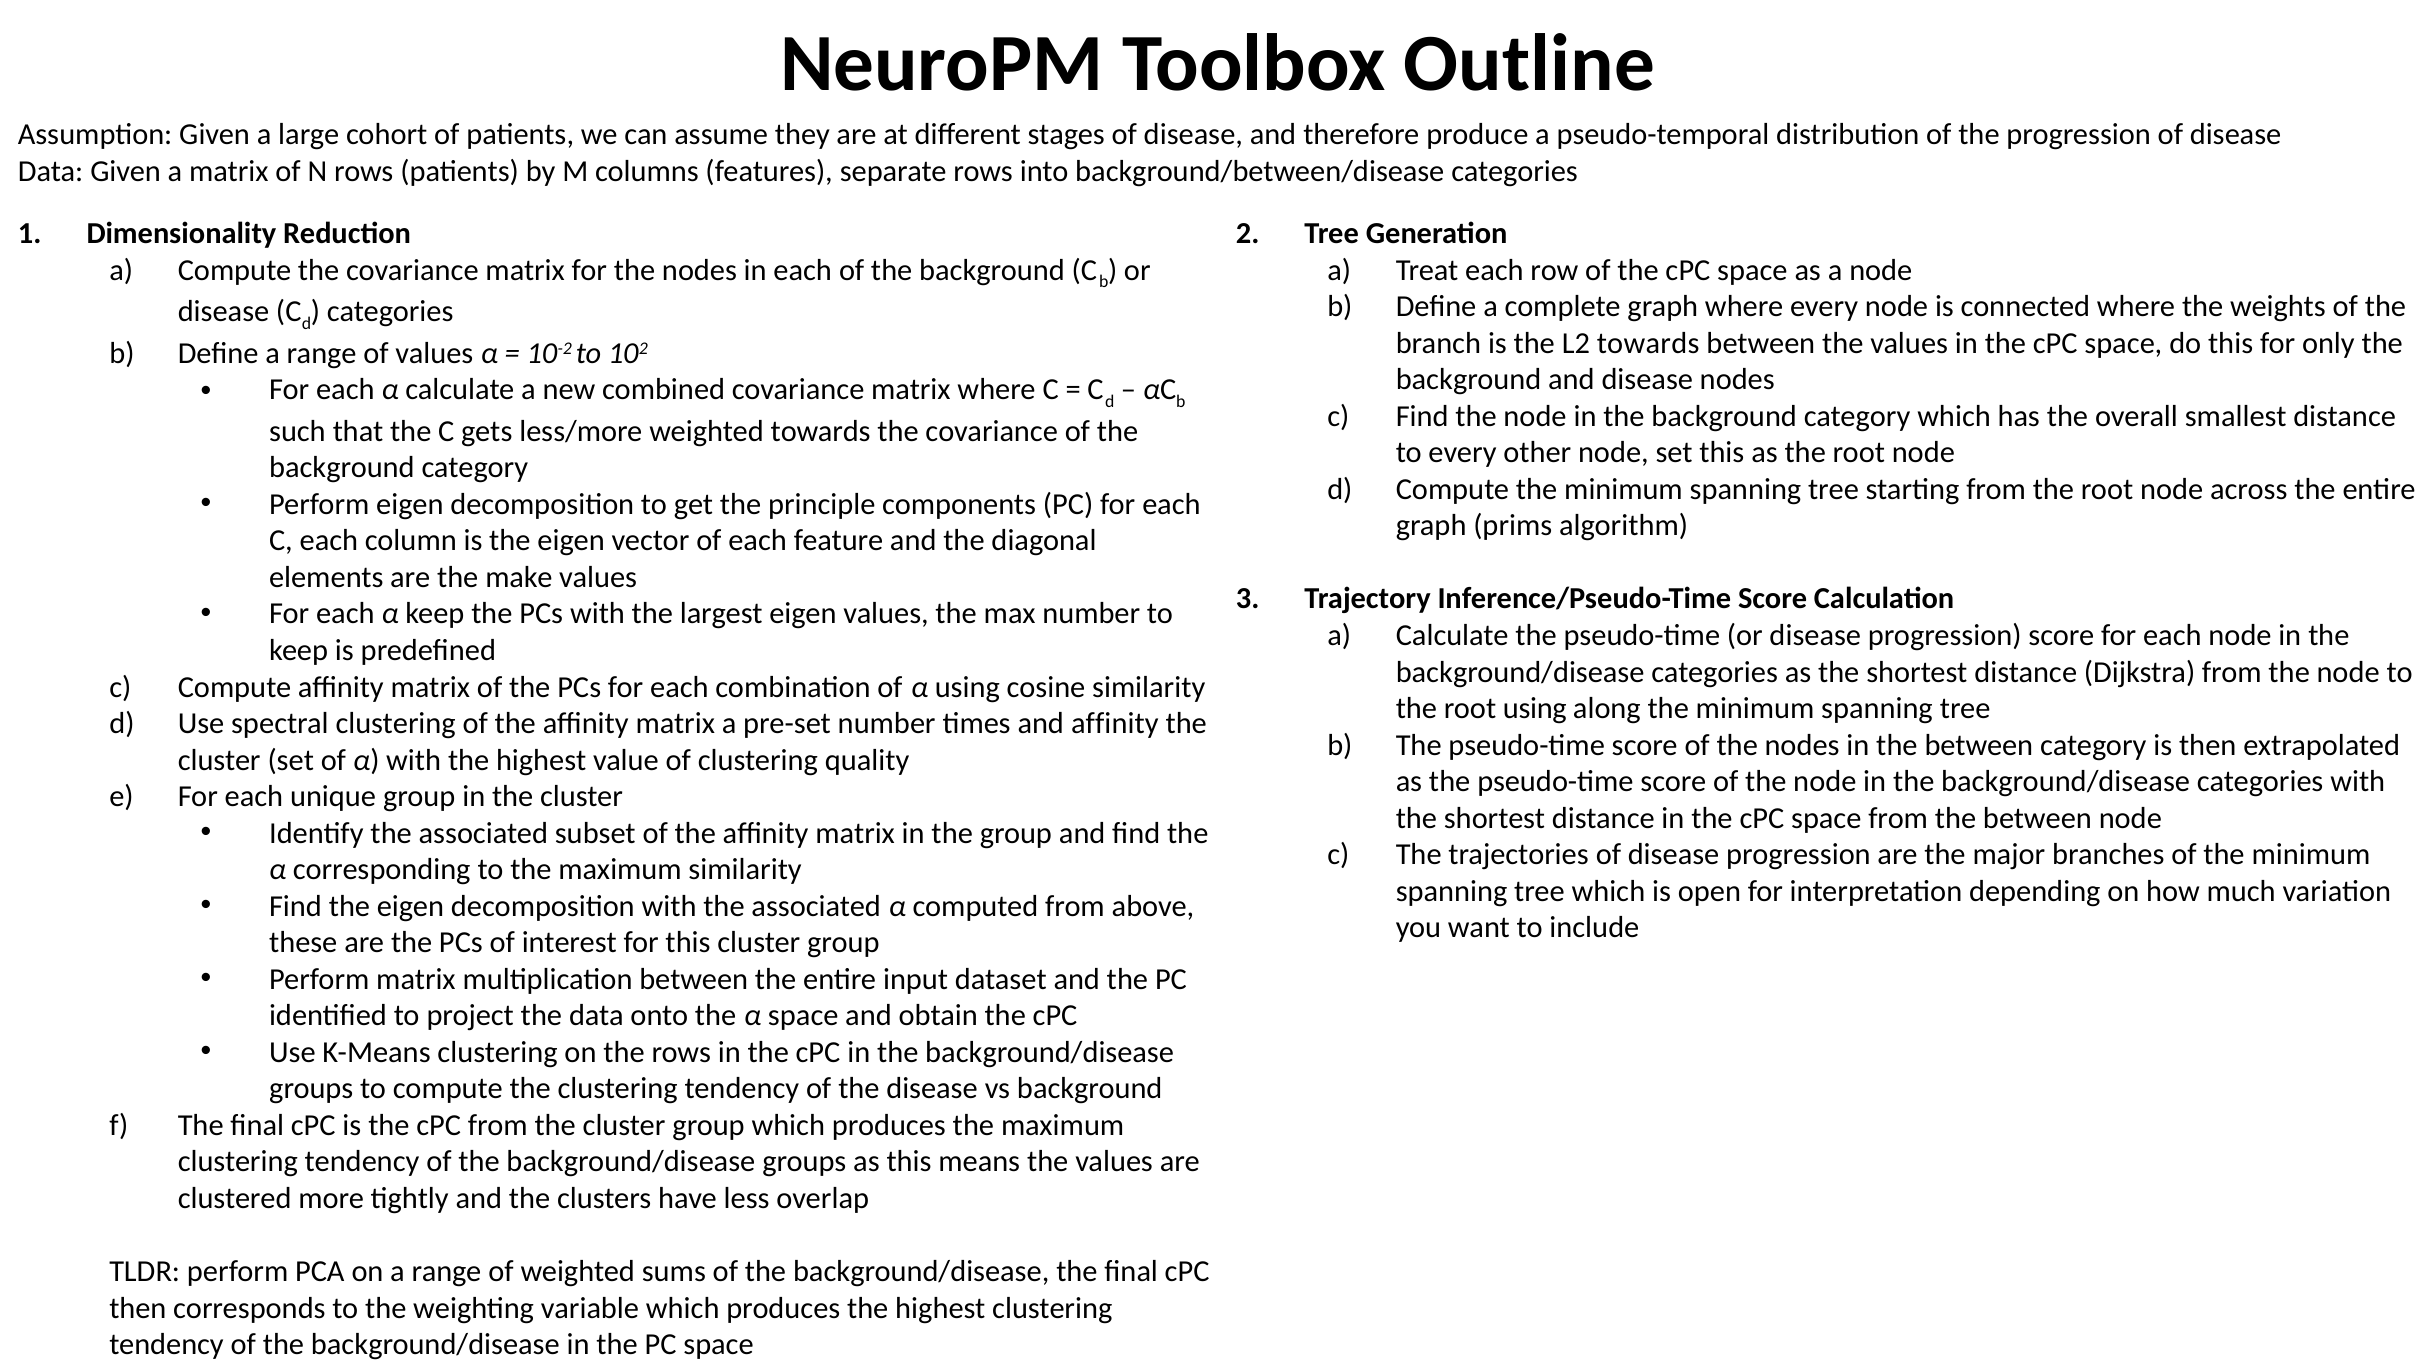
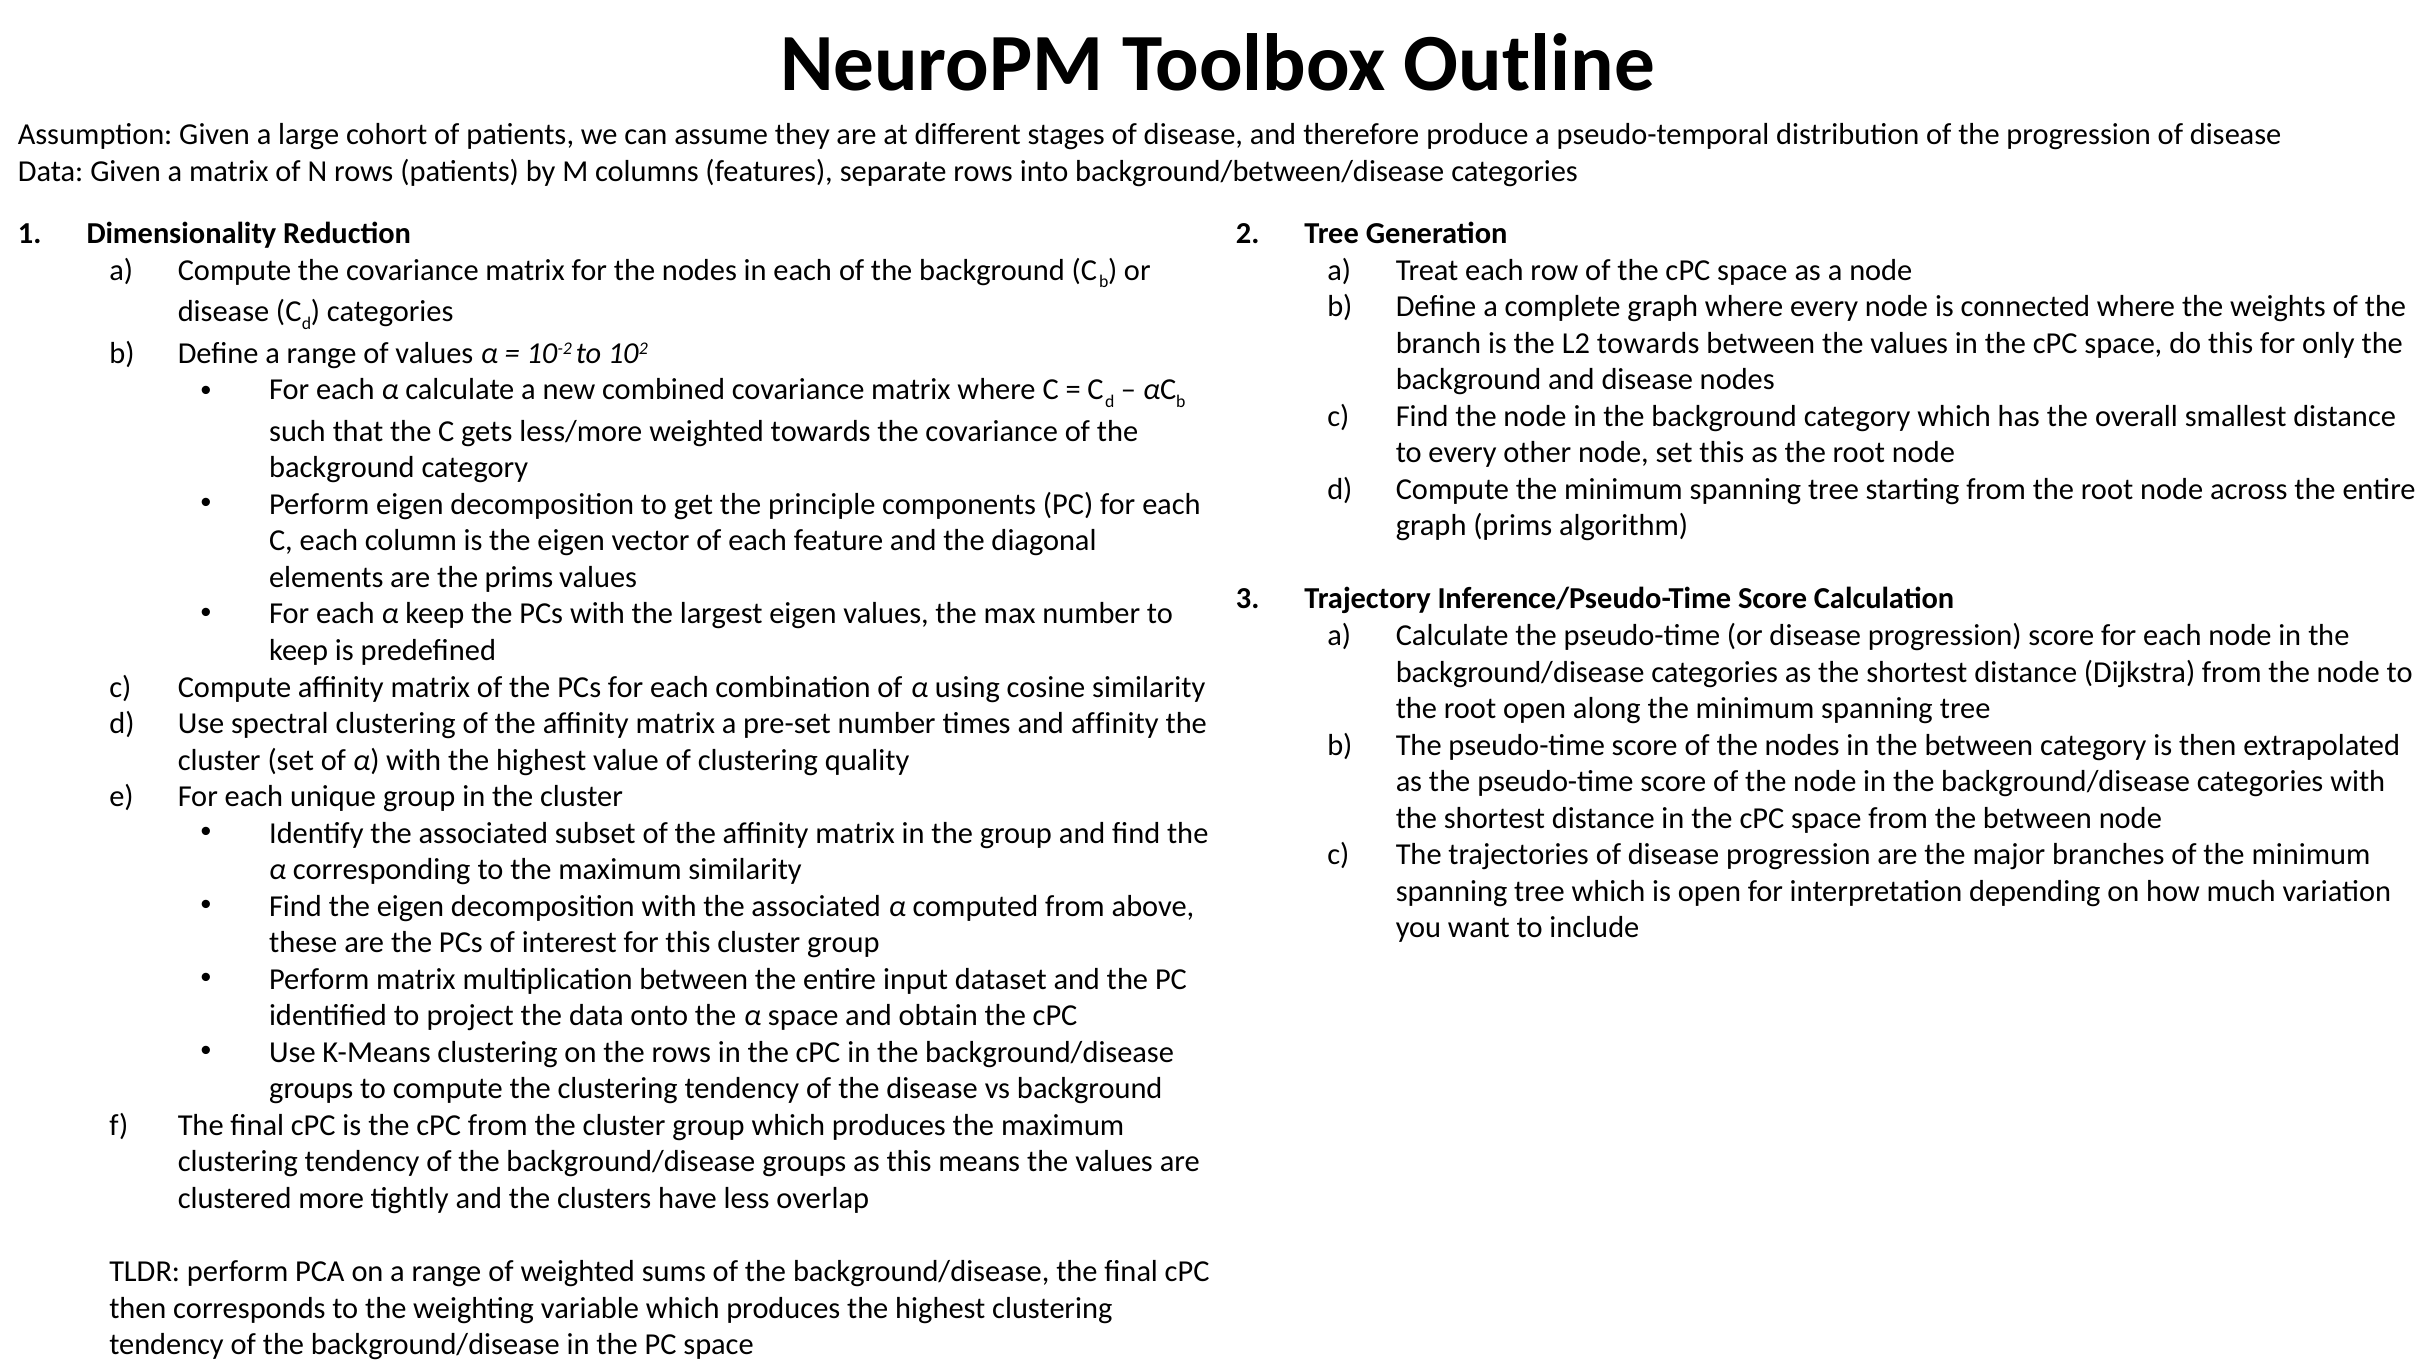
the make: make -> prims
root using: using -> open
